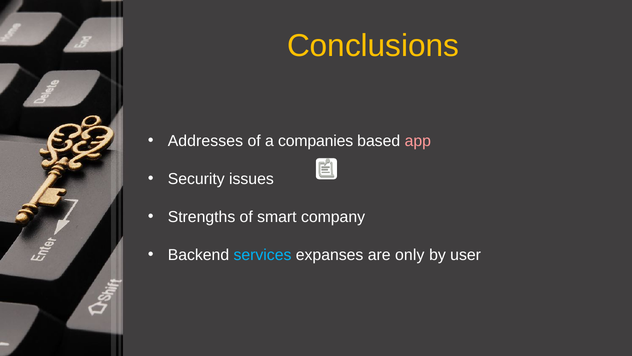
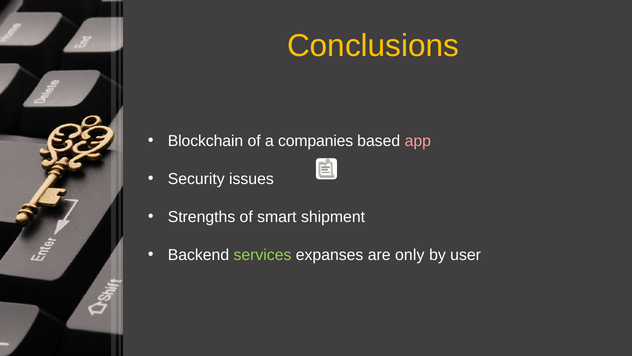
Addresses: Addresses -> Blockchain
company: company -> shipment
services colour: light blue -> light green
